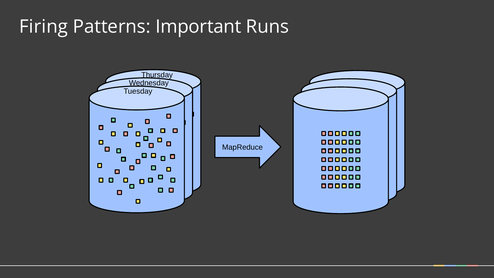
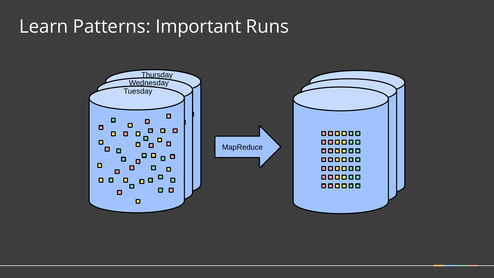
Firing: Firing -> Learn
